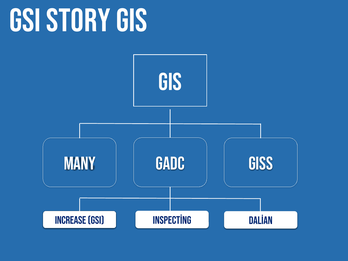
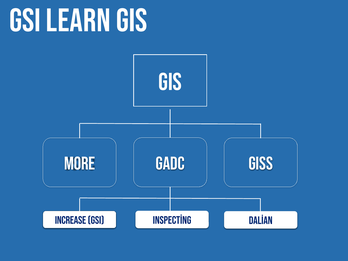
story: story -> learn
MANY: MANY -> MORE
